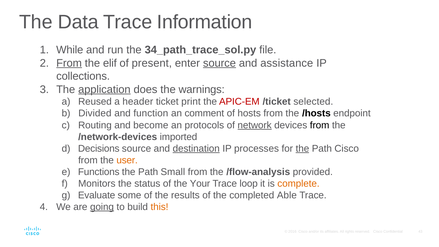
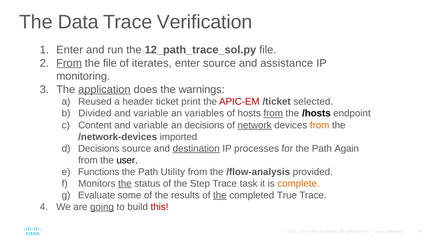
Information: Information -> Verification
While at (70, 50): While -> Enter
34_path_trace_sol.py: 34_path_trace_sol.py -> 12_path_trace_sol.py
the elif: elif -> file
present: present -> iterates
source at (219, 63) underline: present -> none
collections: collections -> monitoring
function at (151, 113): function -> variable
comment: comment -> variables
from at (273, 113) underline: none -> present
Routing: Routing -> Content
become at (151, 125): become -> variable
an protocols: protocols -> decisions
from at (320, 125) colour: black -> orange
the at (302, 148) underline: present -> none
Path Cisco: Cisco -> Again
user colour: orange -> black
Small: Small -> Utility
the at (125, 184) underline: none -> present
Your: Your -> Step
loop: loop -> task
the at (220, 195) underline: none -> present
Able: Able -> True
this colour: orange -> red
